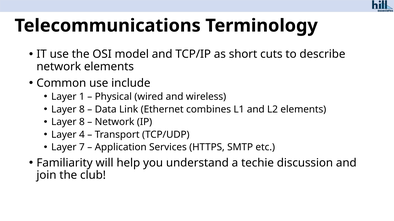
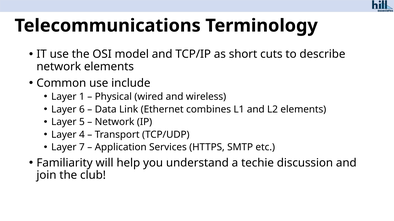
8 at (82, 110): 8 -> 6
8 at (82, 122): 8 -> 5
